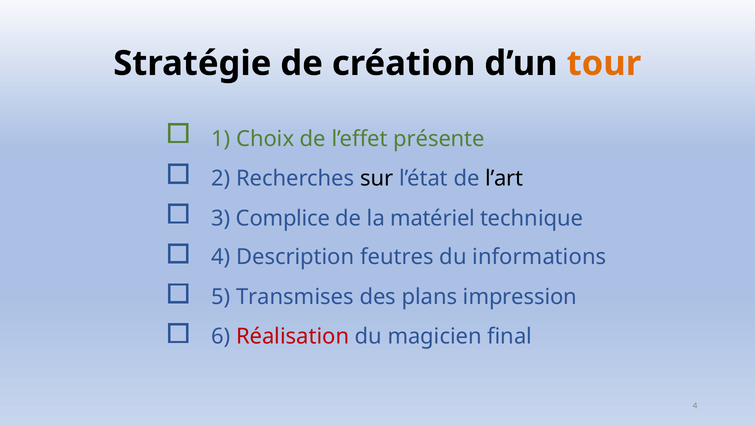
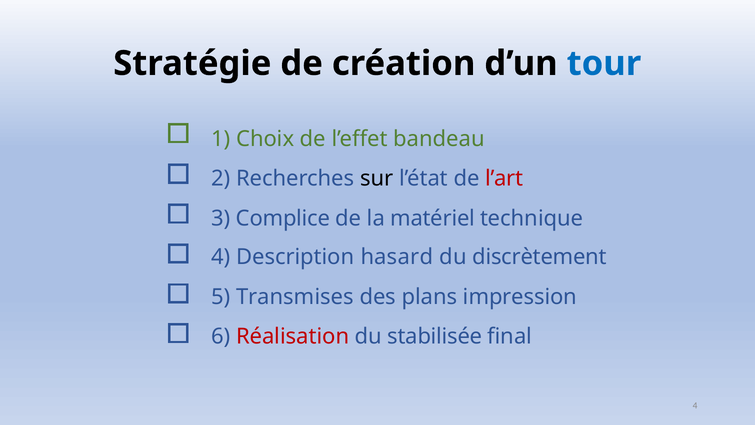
tour colour: orange -> blue
présente: présente -> bandeau
l’art colour: black -> red
feutres: feutres -> hasard
informations: informations -> discrètement
magicien: magicien -> stabilisée
